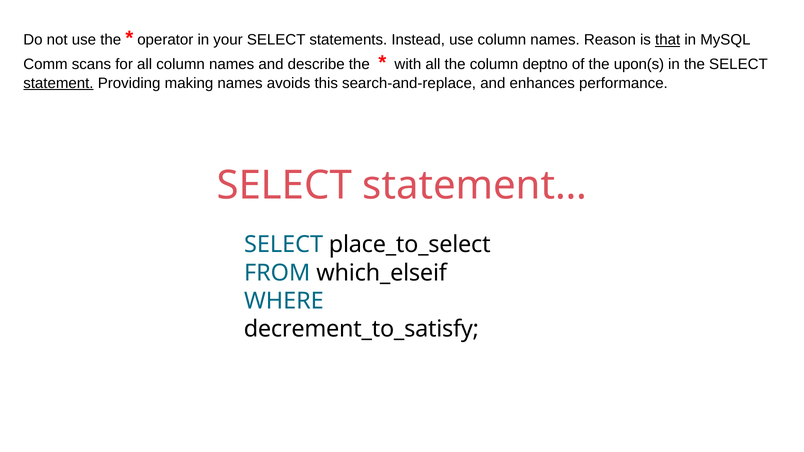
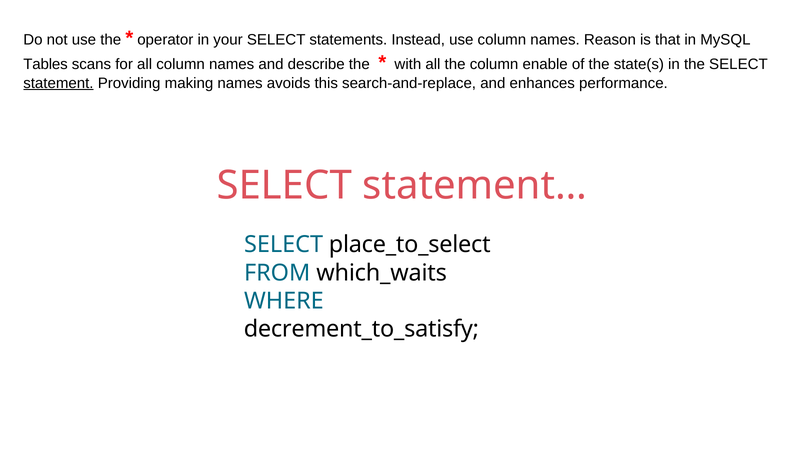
that underline: present -> none
Comm: Comm -> Tables
deptno: deptno -> enable
upon(s: upon(s -> state(s
which_elseif: which_elseif -> which_waits
